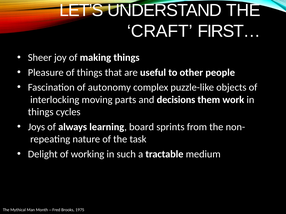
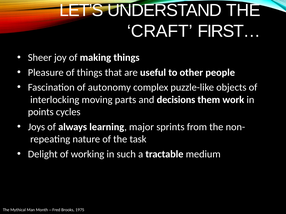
things at (41, 112): things -> points
board: board -> major
